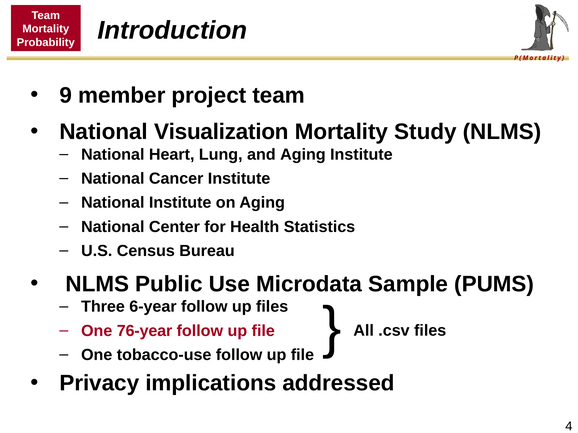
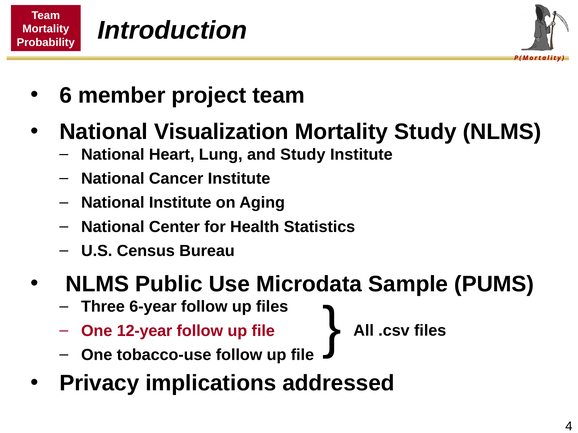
9: 9 -> 6
and Aging: Aging -> Study
76-year: 76-year -> 12-year
